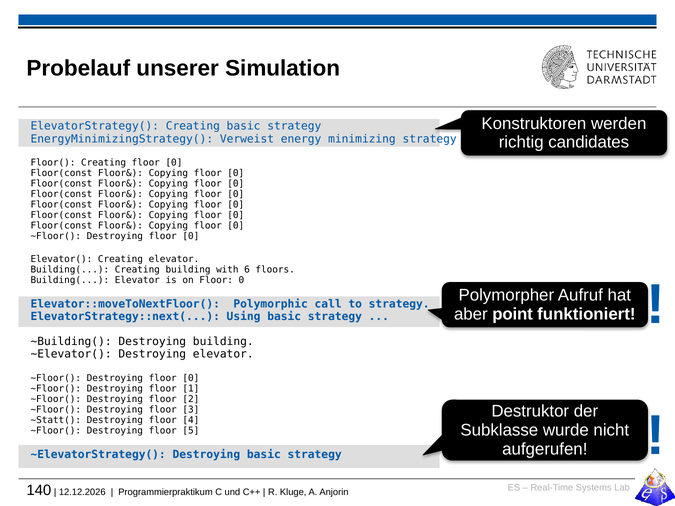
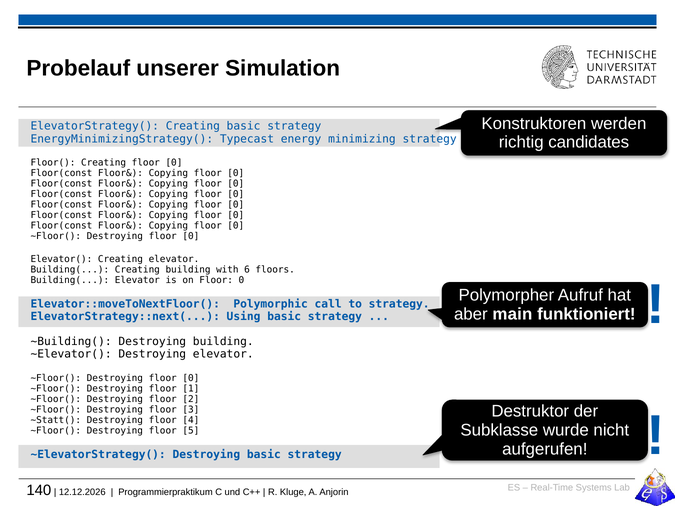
Verweist: Verweist -> Typecast
point: point -> main
